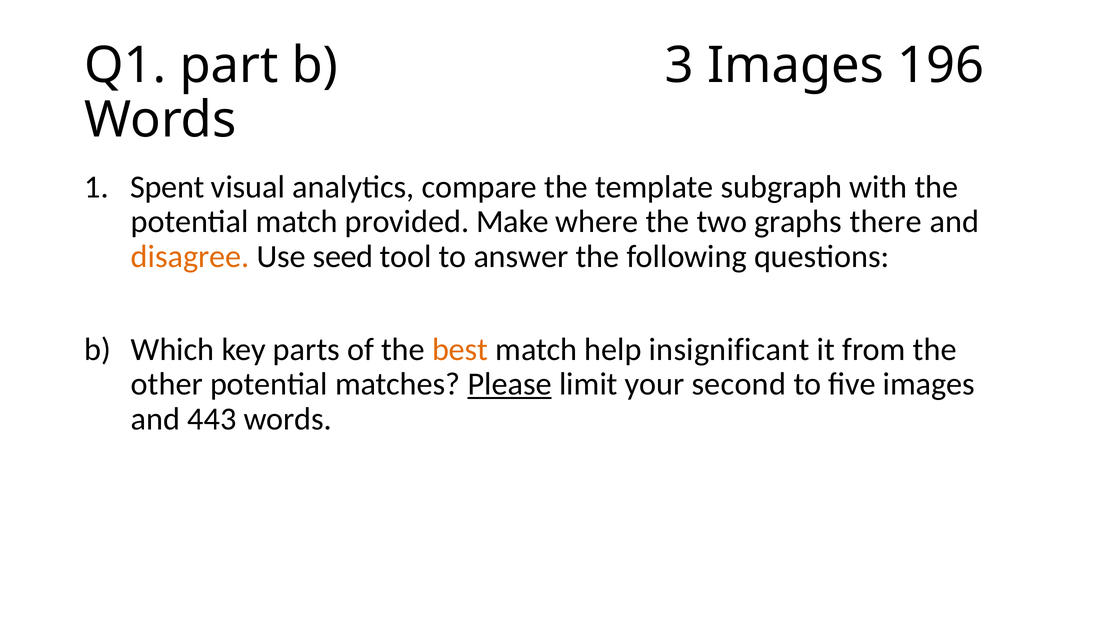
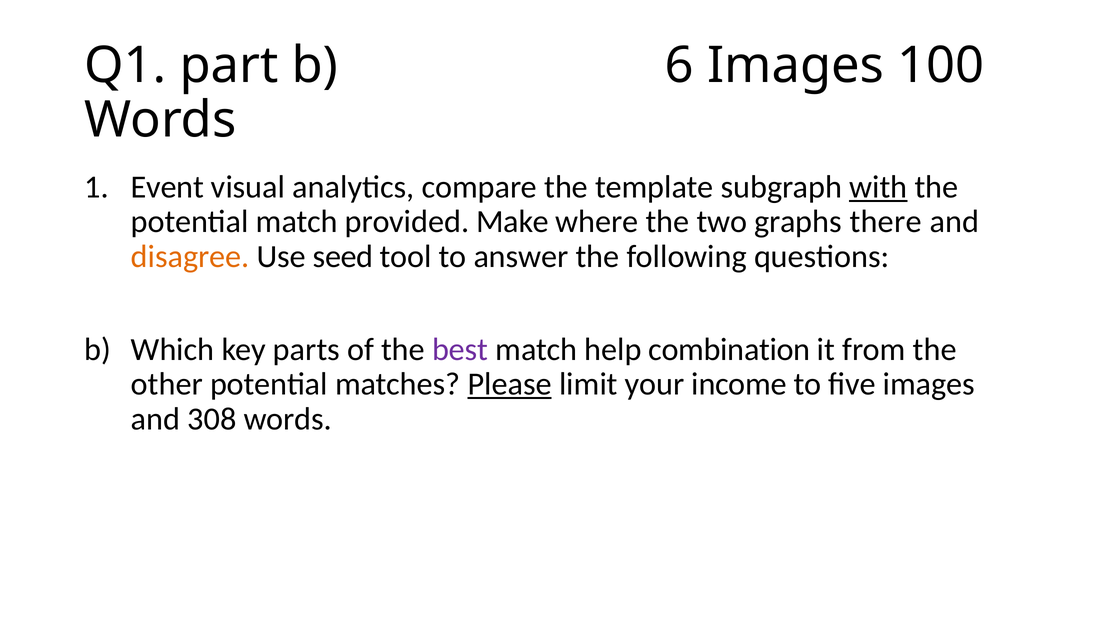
3: 3 -> 6
196: 196 -> 100
Spent: Spent -> Event
with underline: none -> present
best colour: orange -> purple
insignificant: insignificant -> combination
second: second -> income
443: 443 -> 308
